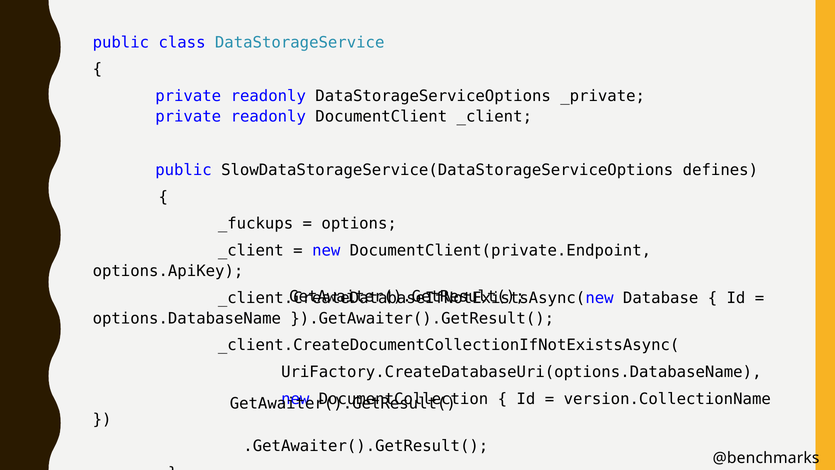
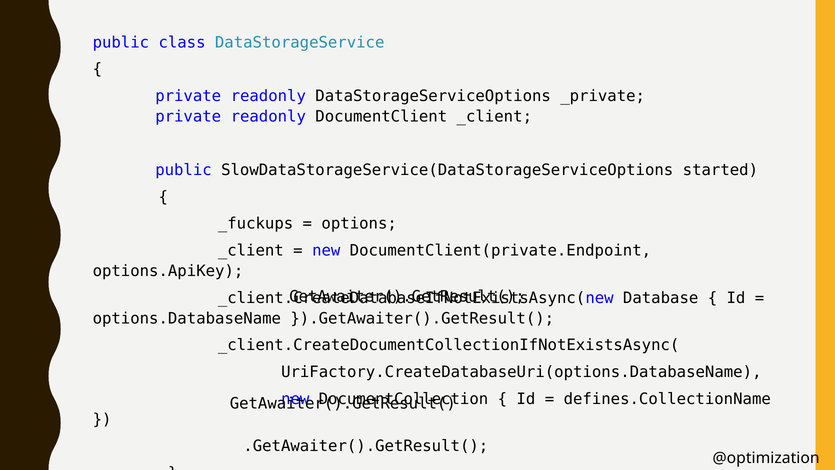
defines: defines -> started
version.CollectionName: version.CollectionName -> defines.CollectionName
@benchmarks: @benchmarks -> @optimization
